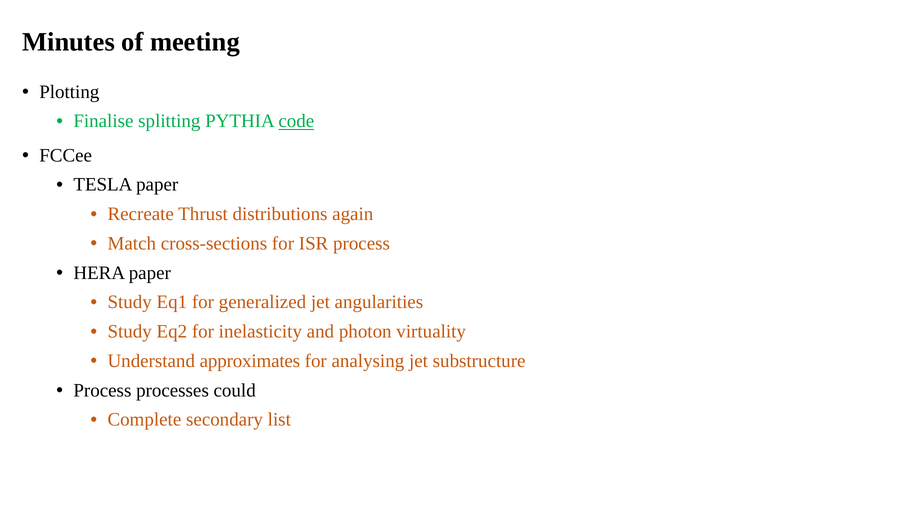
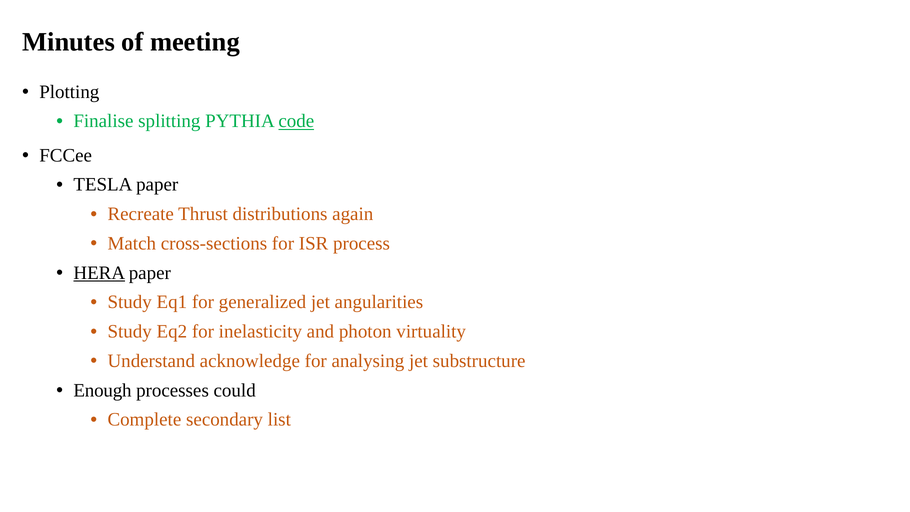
HERA underline: none -> present
approximates: approximates -> acknowledge
Process at (102, 390): Process -> Enough
